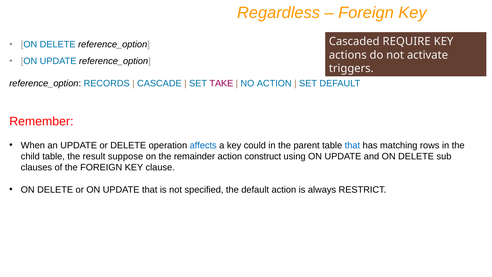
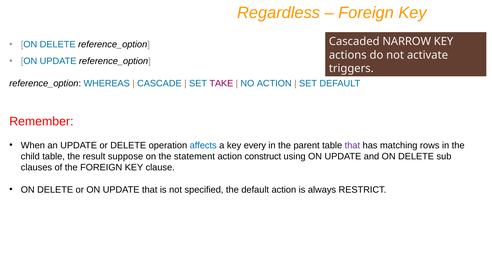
REQUIRE: REQUIRE -> NARROW
RECORDS: RECORDS -> WHEREAS
could: could -> every
that at (352, 145) colour: blue -> purple
remainder: remainder -> statement
